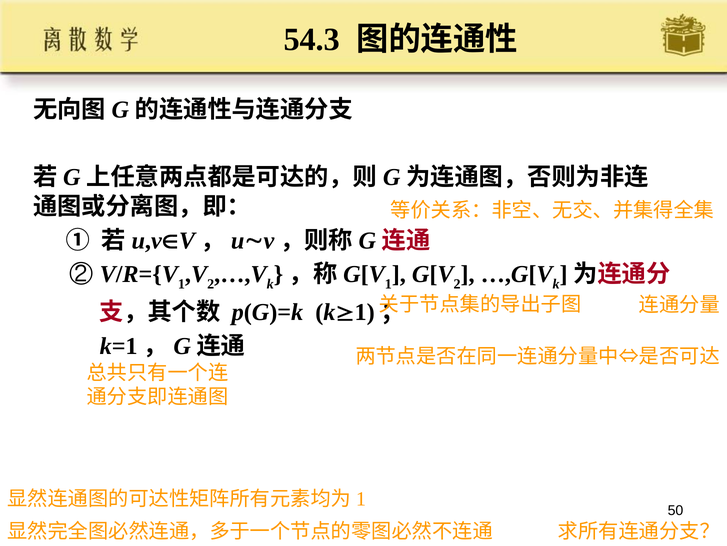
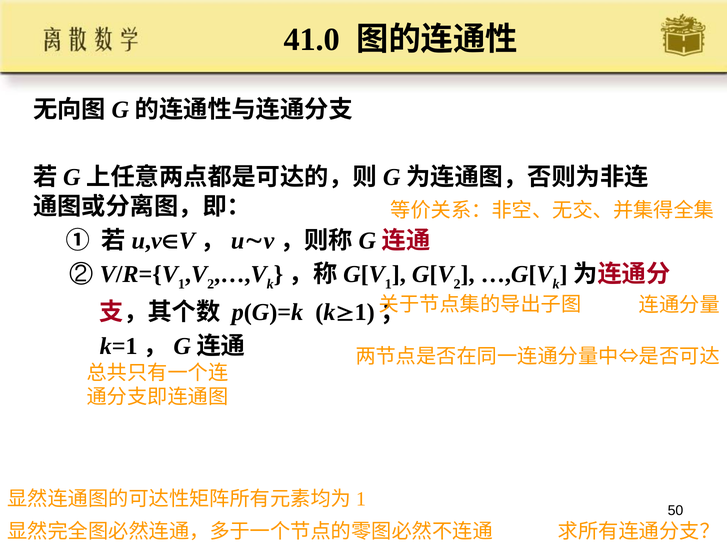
54.3: 54.3 -> 41.0
